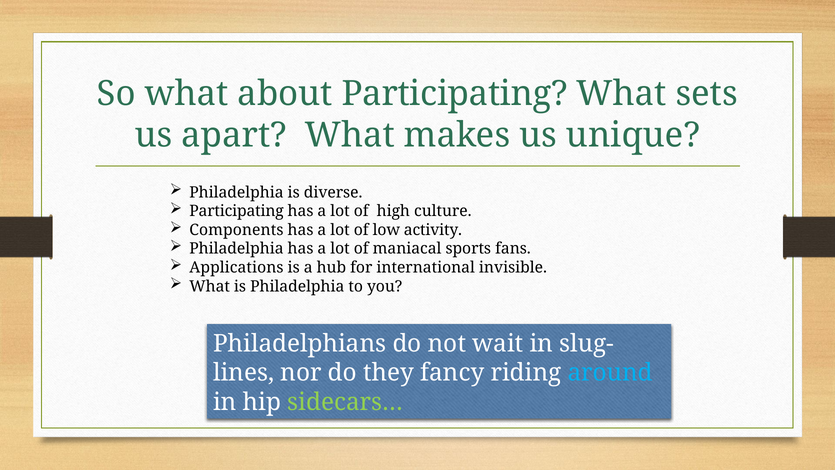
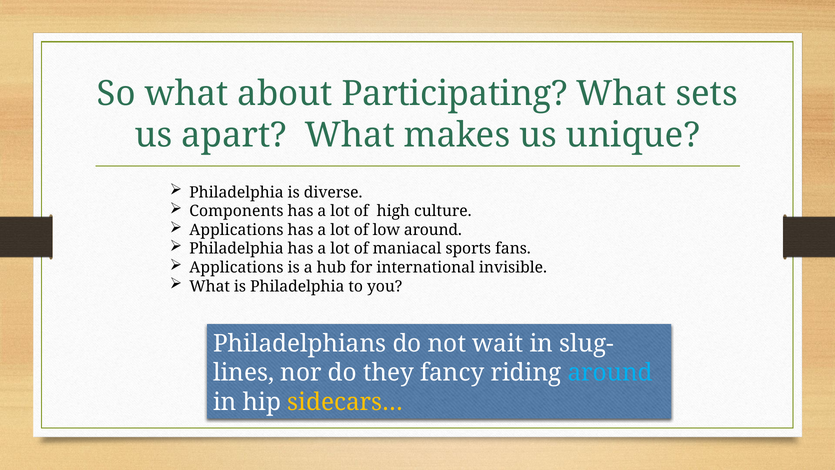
Participating at (237, 211): Participating -> Components
Components at (236, 230): Components -> Applications
low activity: activity -> around
sidecars… colour: light green -> yellow
